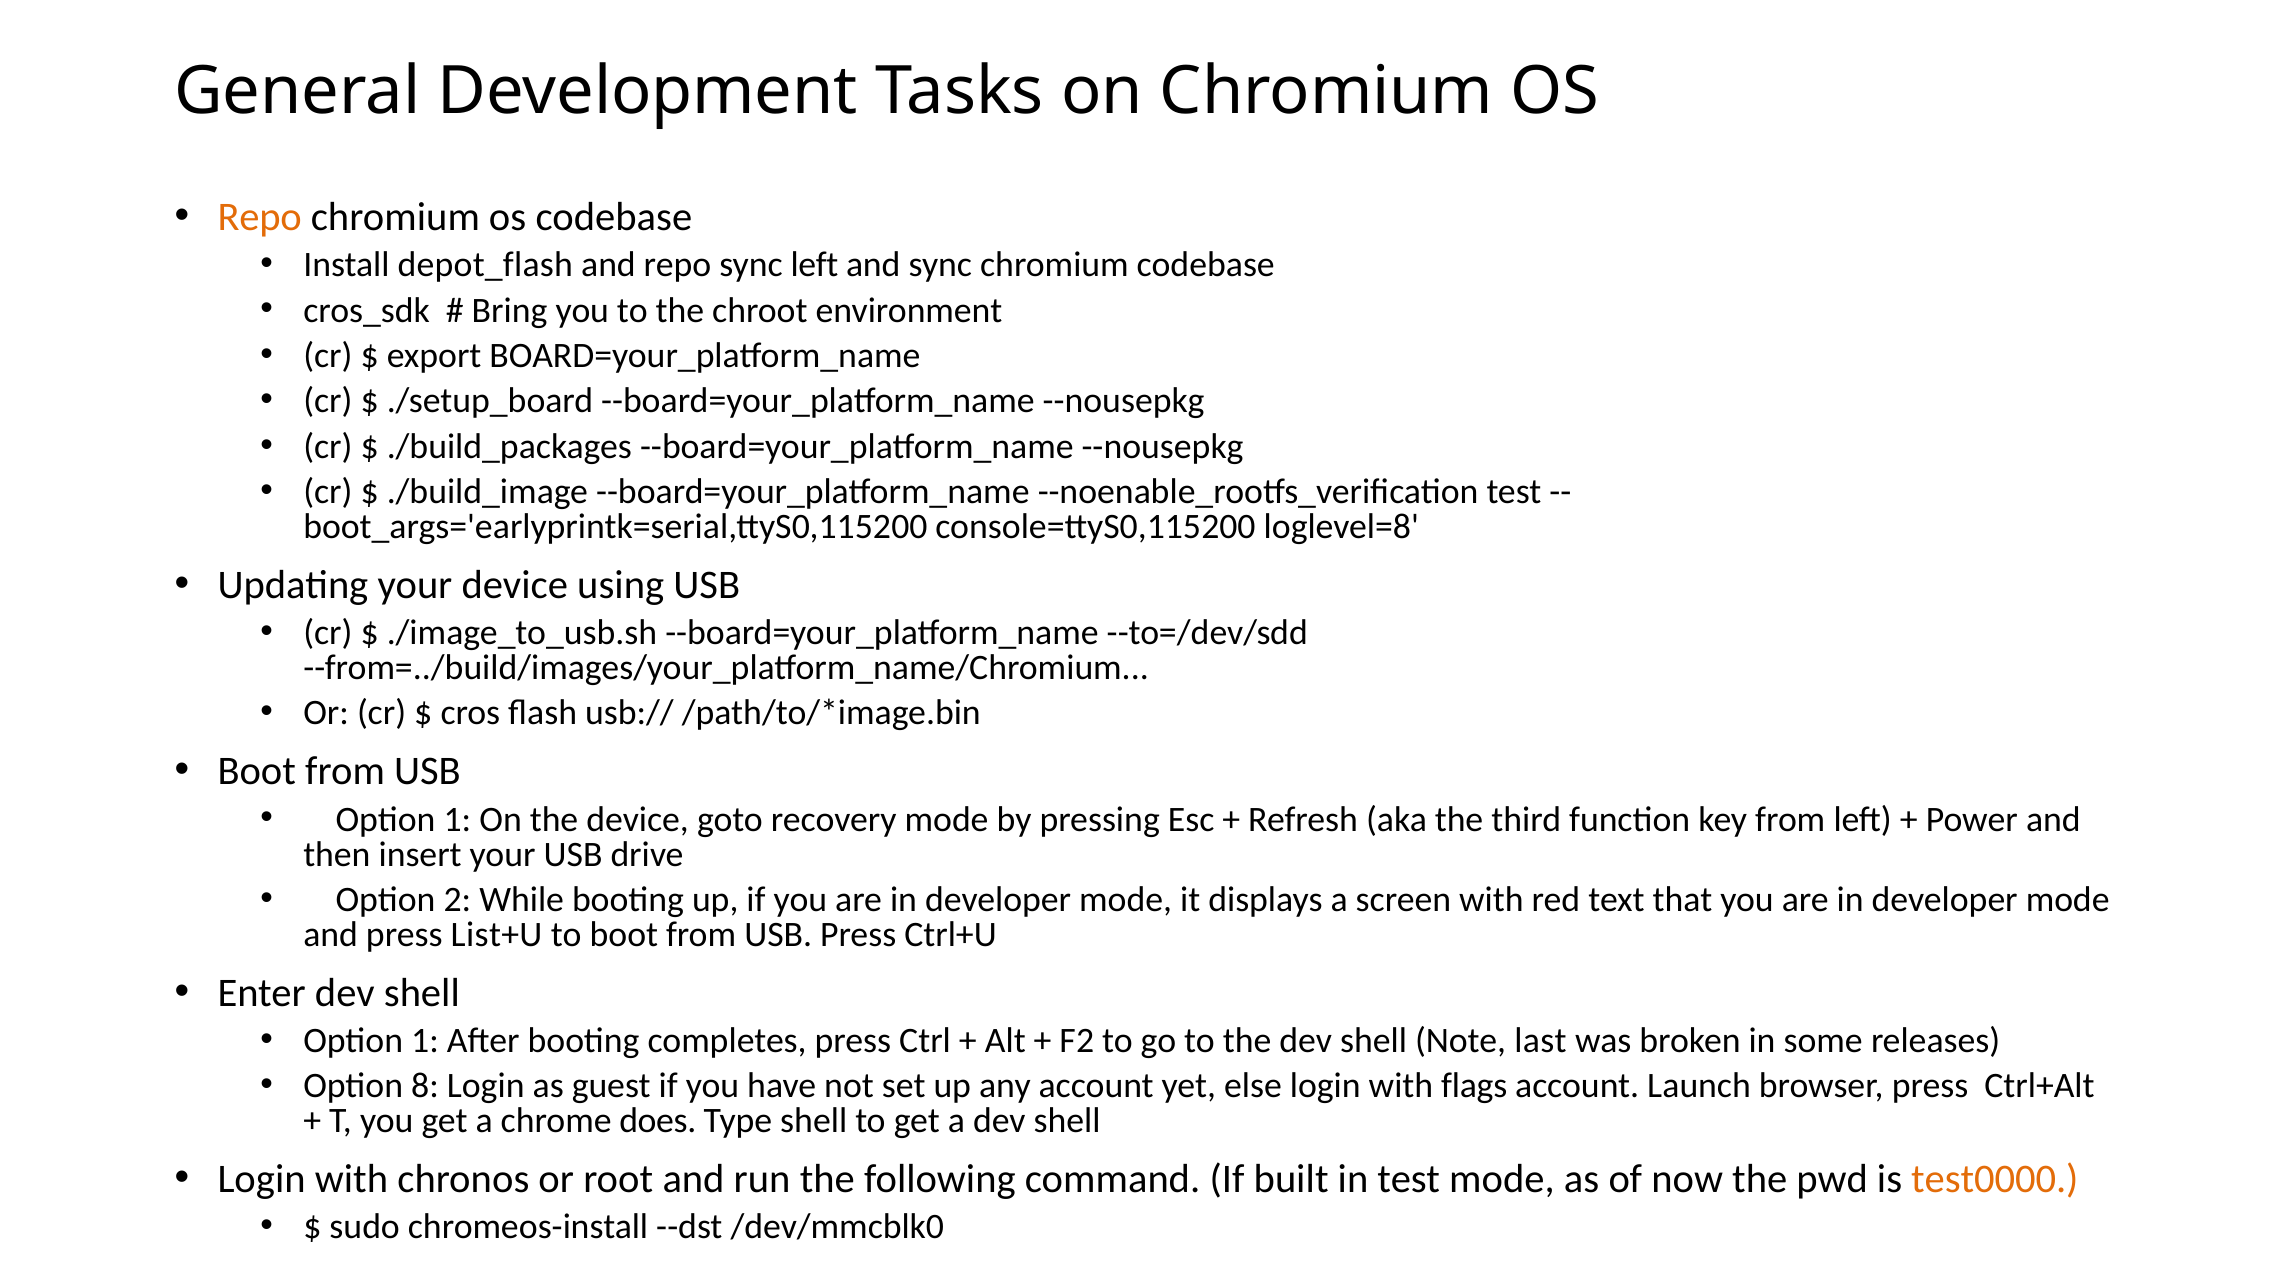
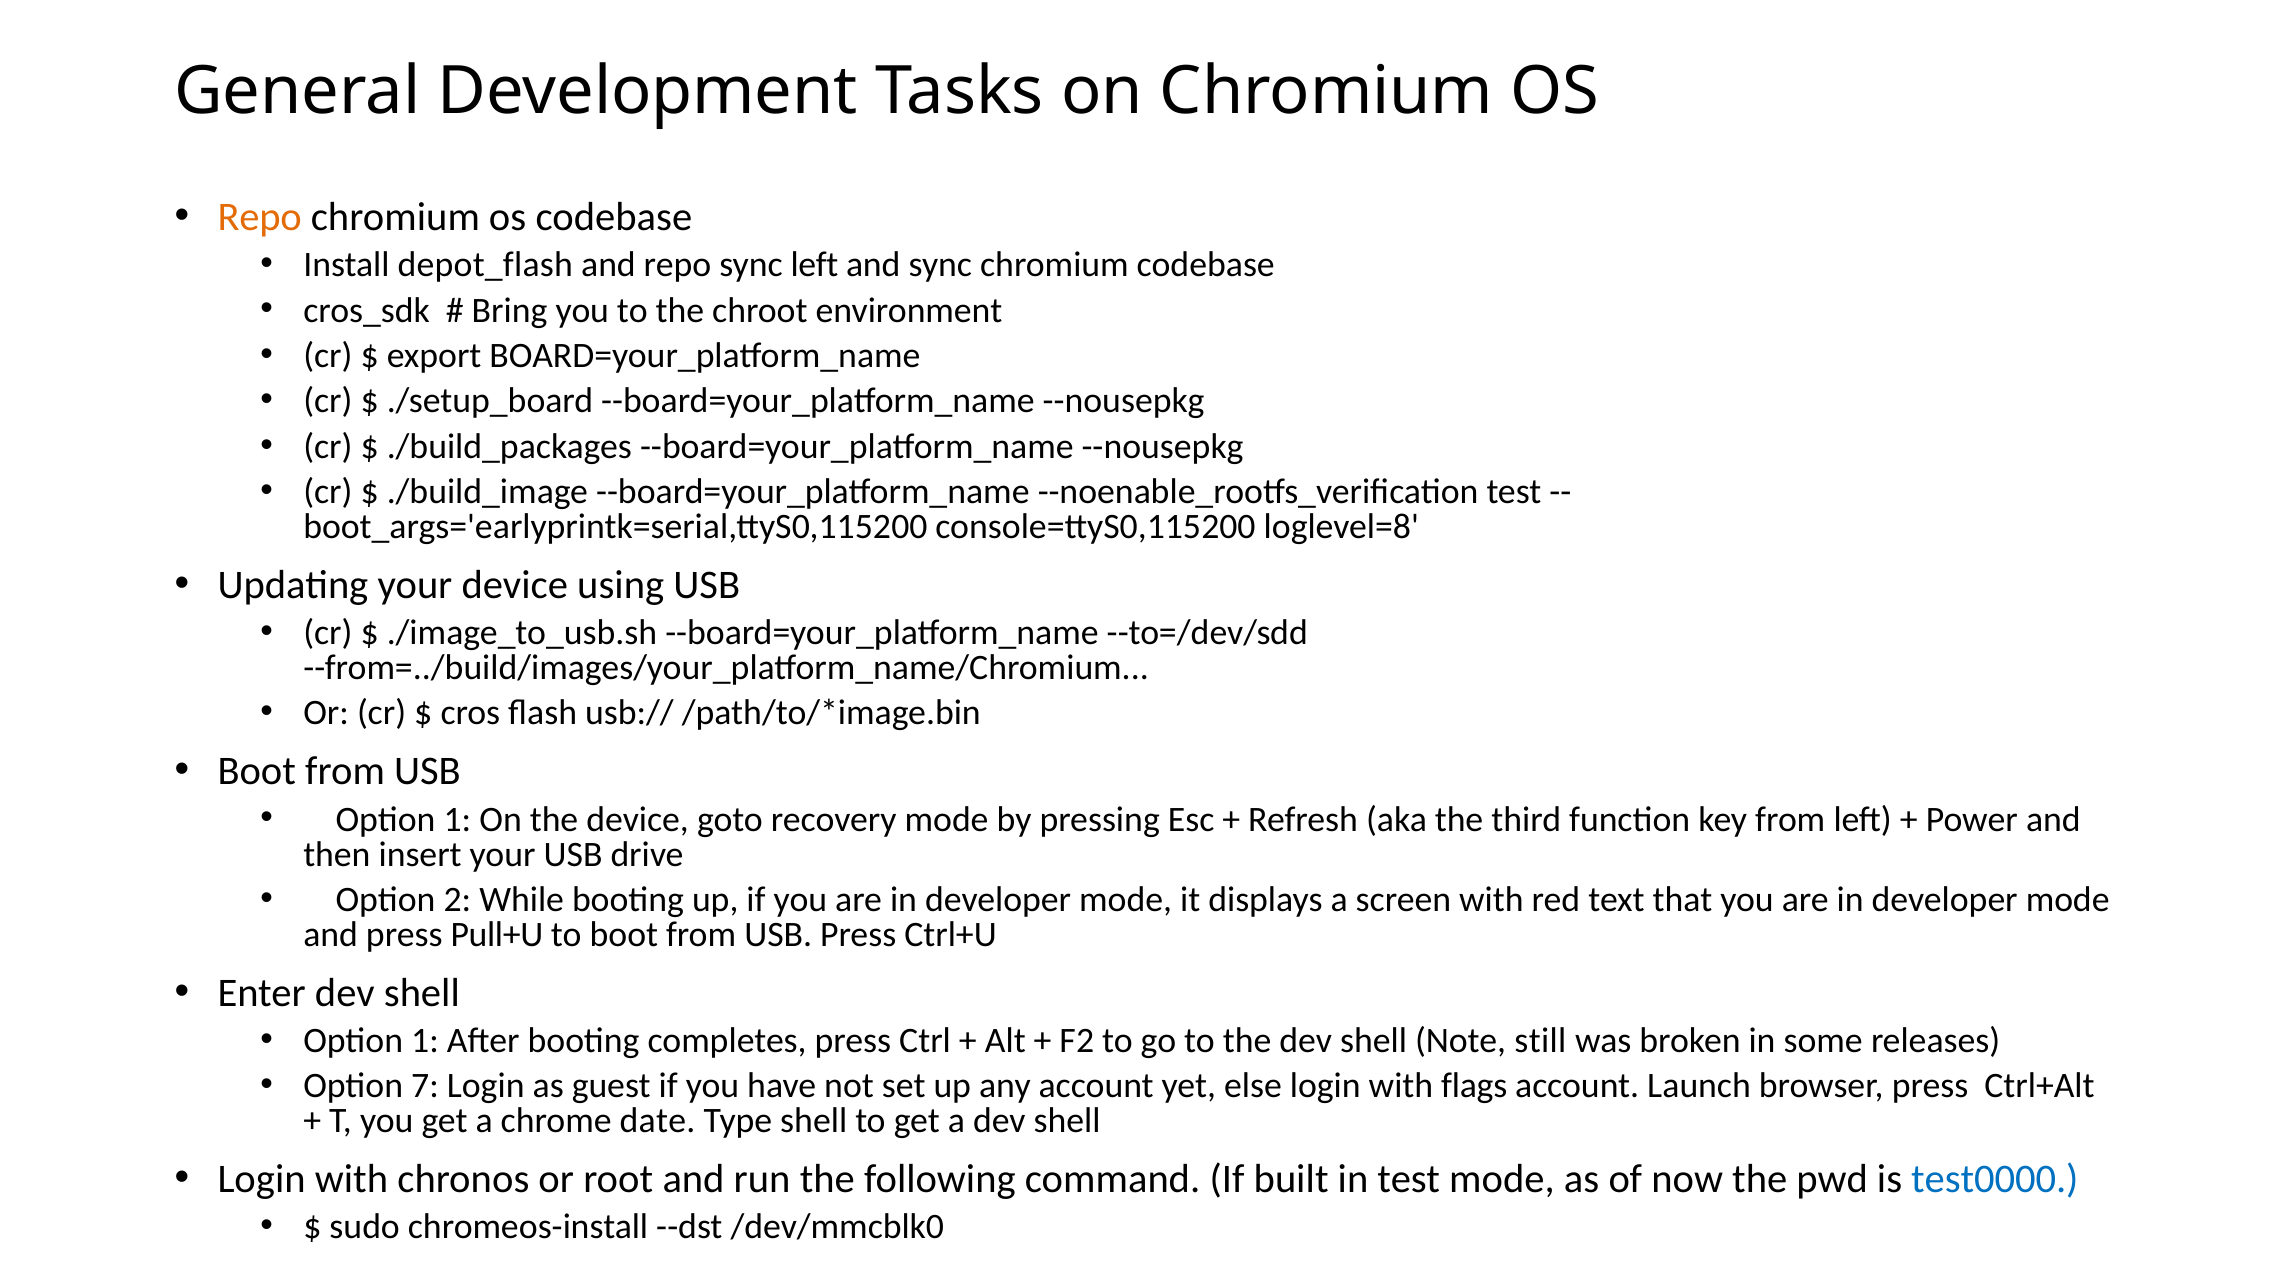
List+U: List+U -> Pull+U
last: last -> still
8: 8 -> 7
does: does -> date
test0000 colour: orange -> blue
